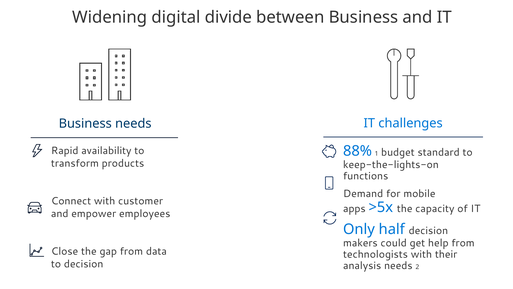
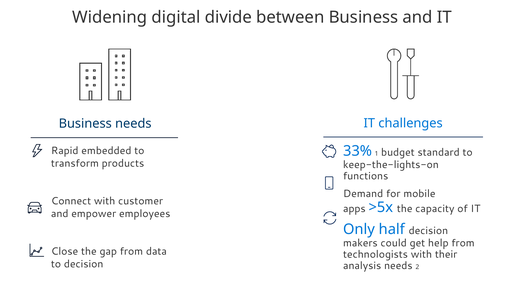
availability: availability -> embedded
88%: 88% -> 33%
